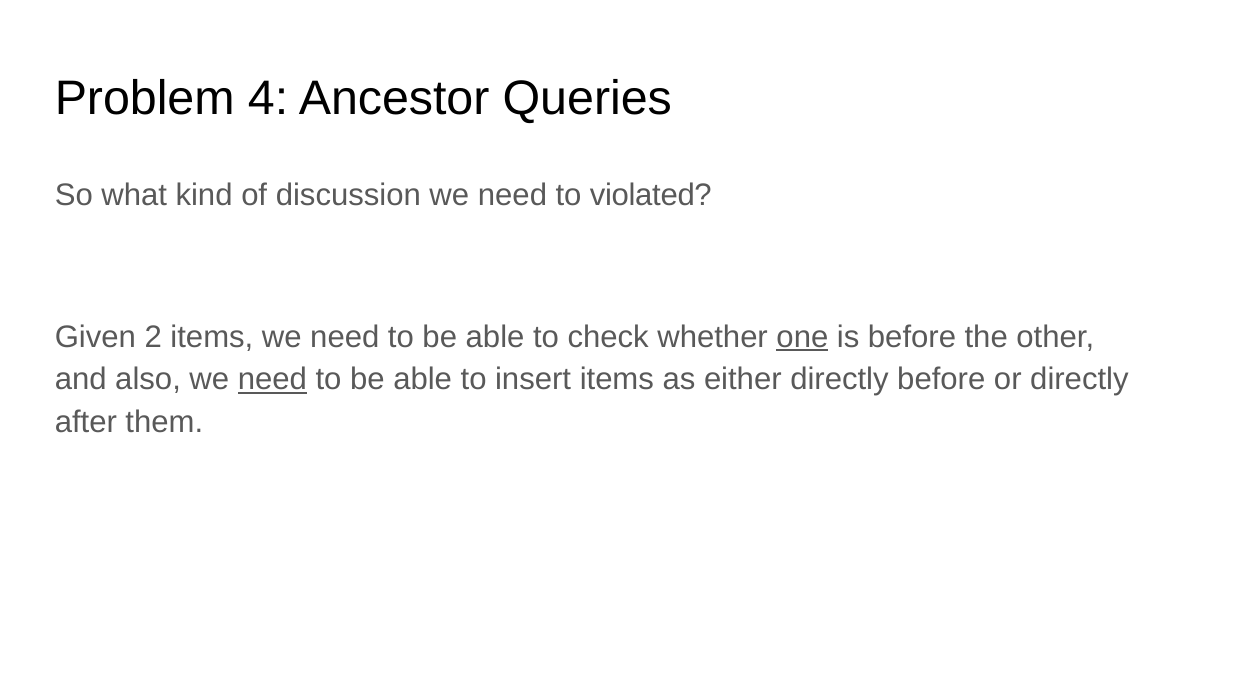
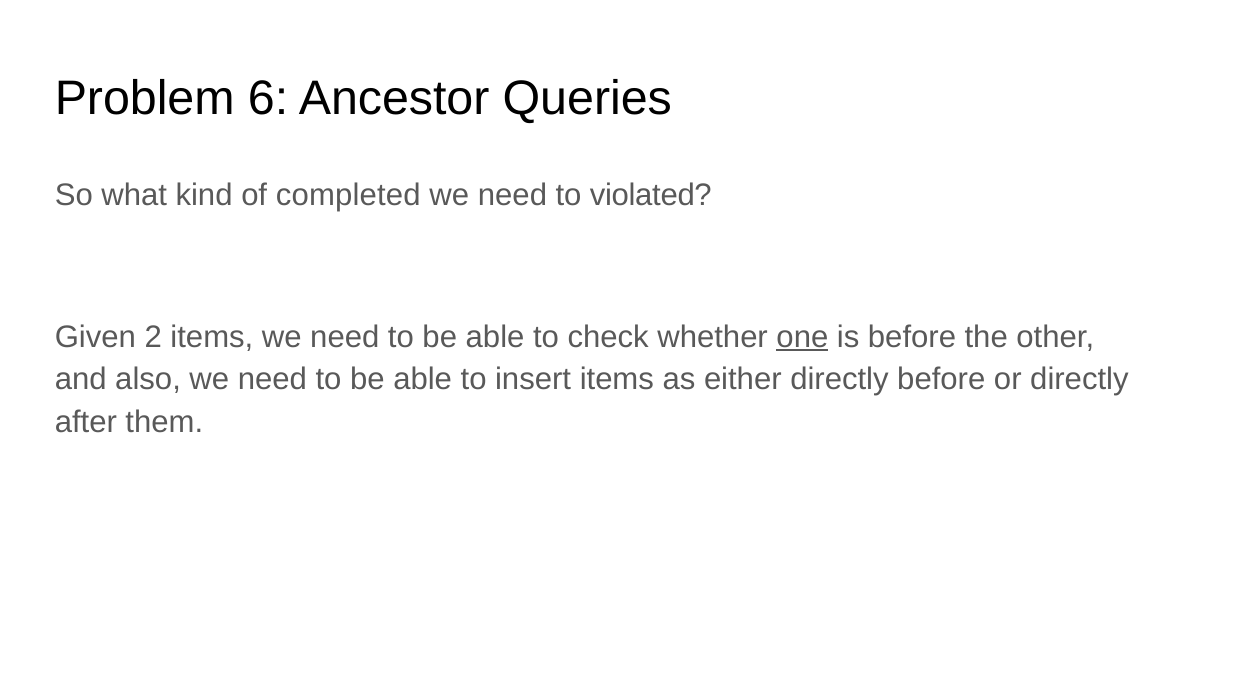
4: 4 -> 6
discussion: discussion -> completed
need at (272, 380) underline: present -> none
